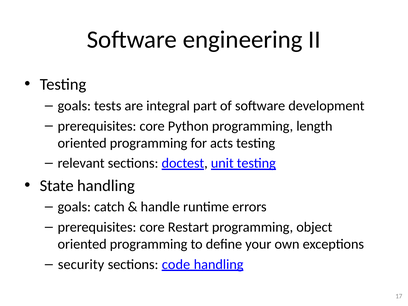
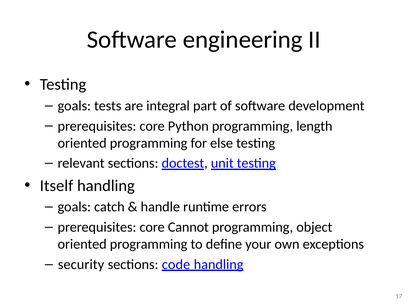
acts: acts -> else
State: State -> Itself
Restart: Restart -> Cannot
